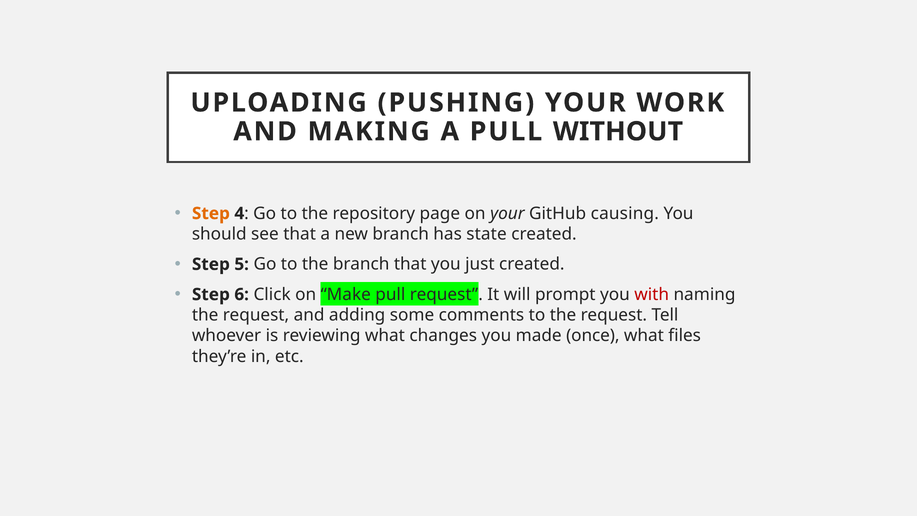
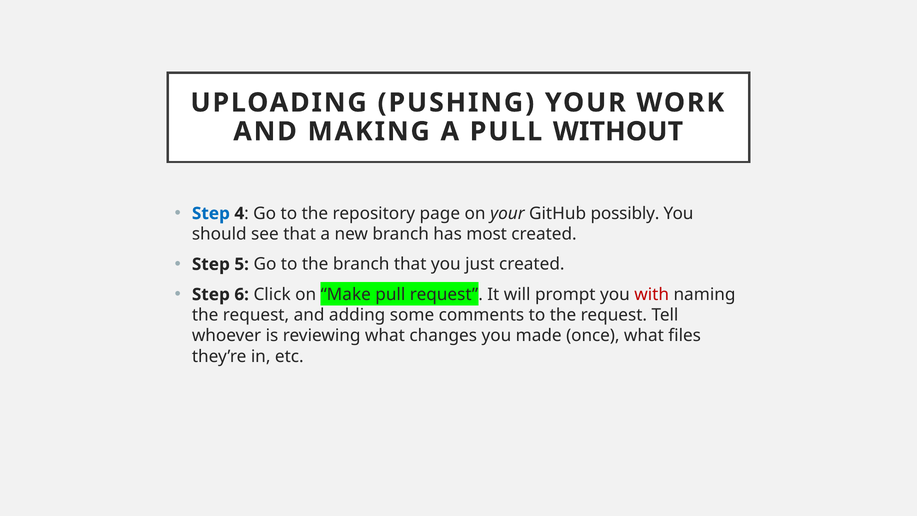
Step at (211, 213) colour: orange -> blue
causing: causing -> possibly
state: state -> most
